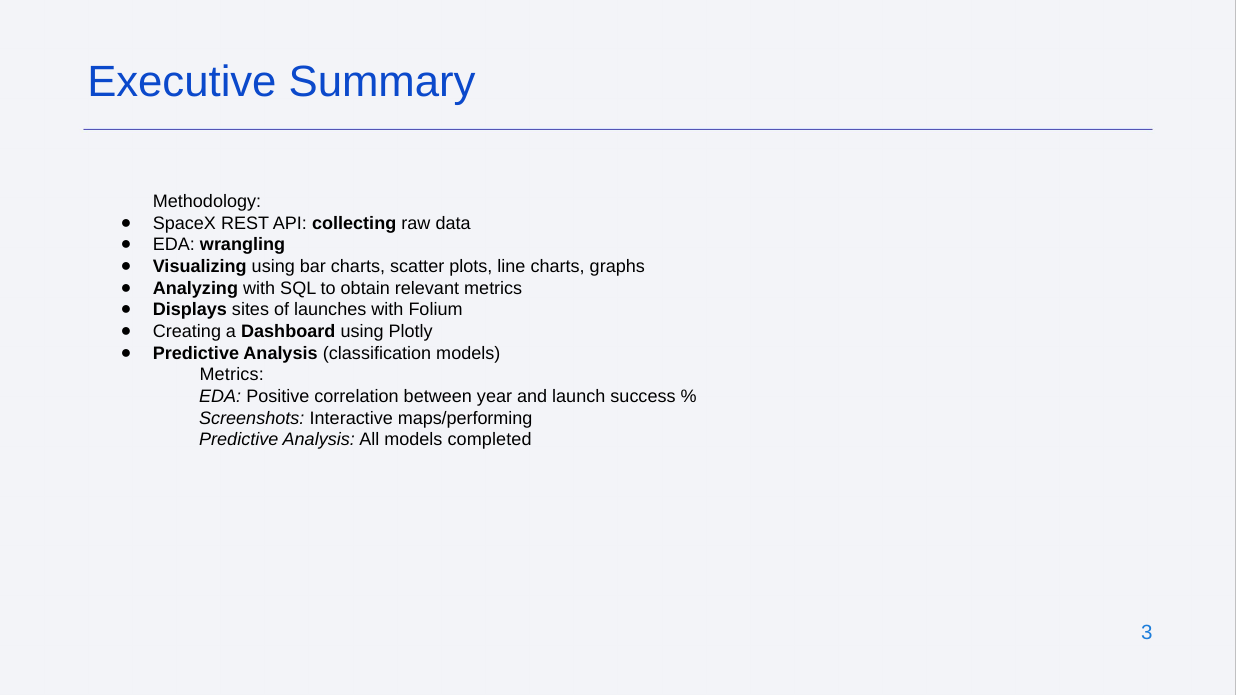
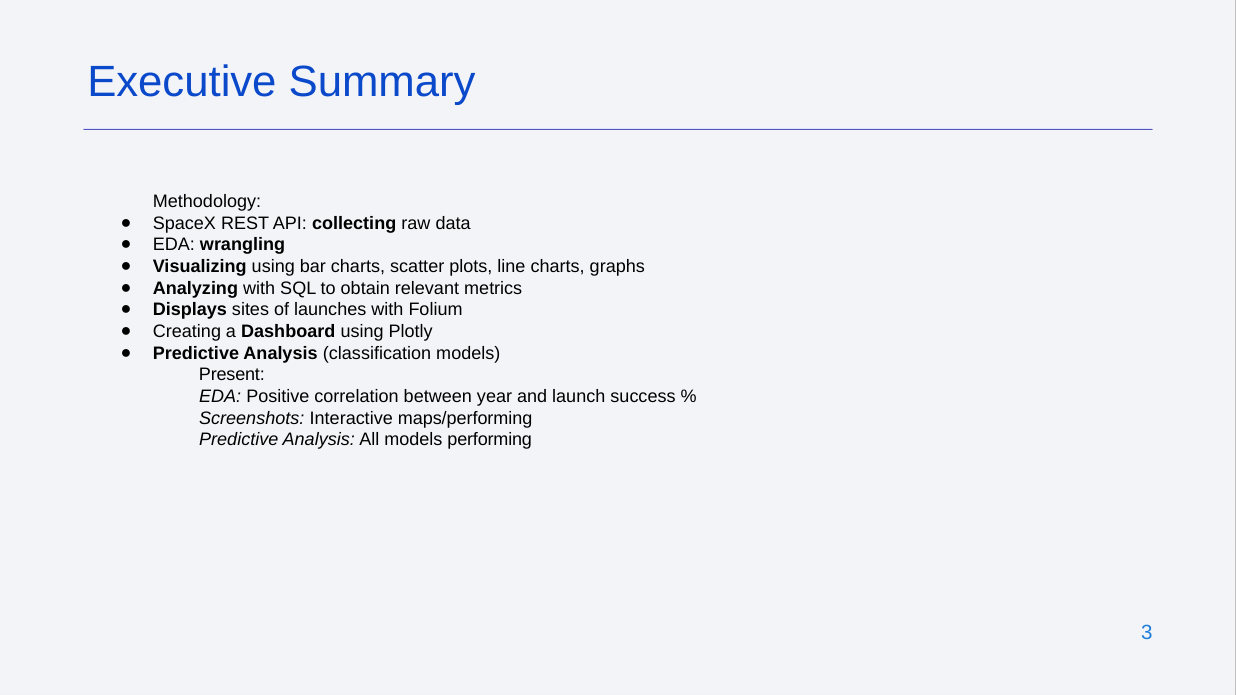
Metrics at (232, 375): Metrics -> Present
completed: completed -> performing
